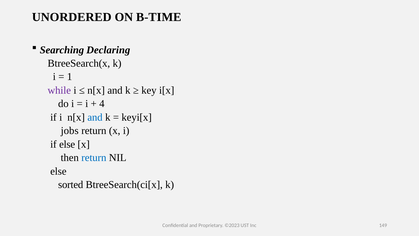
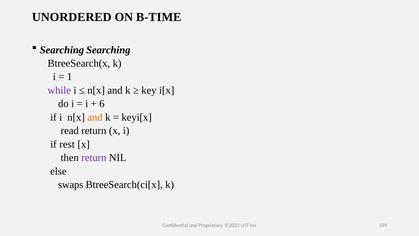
Searching Declaring: Declaring -> Searching
4: 4 -> 6
and at (95, 117) colour: blue -> orange
jobs: jobs -> read
if else: else -> rest
return at (94, 158) colour: blue -> purple
sorted: sorted -> swaps
